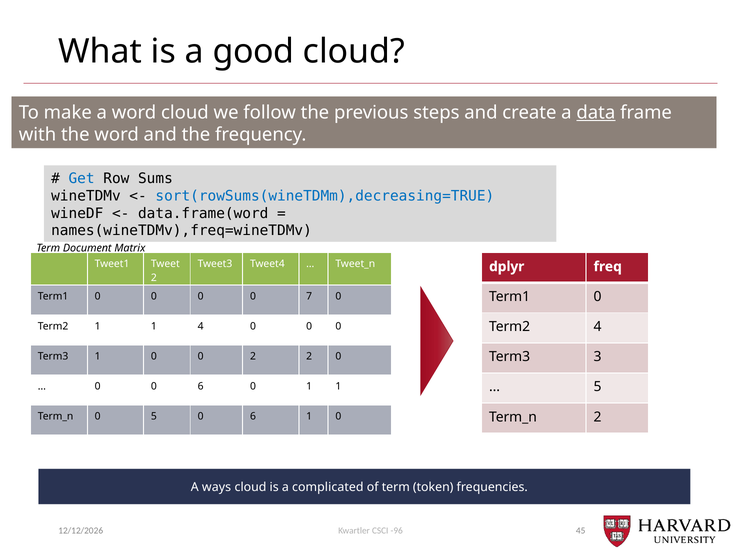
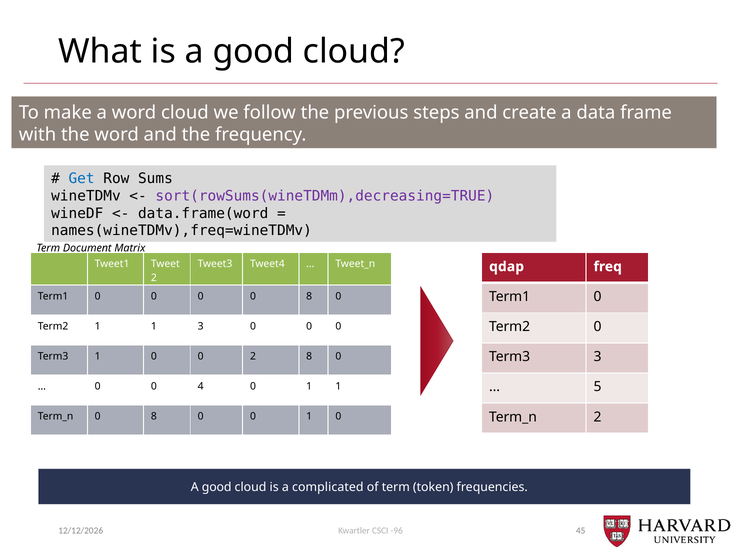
data underline: present -> none
sort(rowSums(wineTDMm),decreasing=TRUE colour: blue -> purple
dplyr: dplyr -> qdap
0 0 7: 7 -> 8
Term2 4: 4 -> 0
1 4: 4 -> 3
2 2: 2 -> 8
0 0 6: 6 -> 4
5 at (154, 416): 5 -> 8
6 at (253, 416): 6 -> 0
ways at (217, 487): ways -> good
